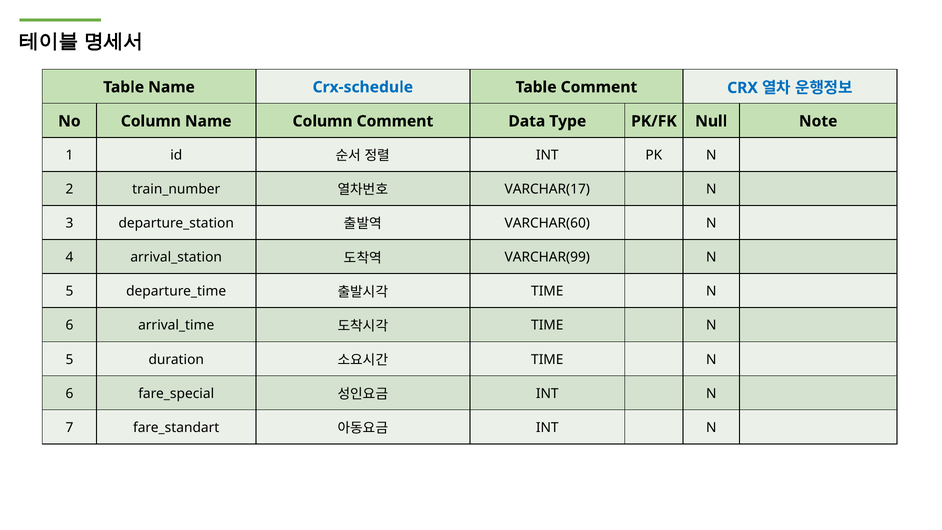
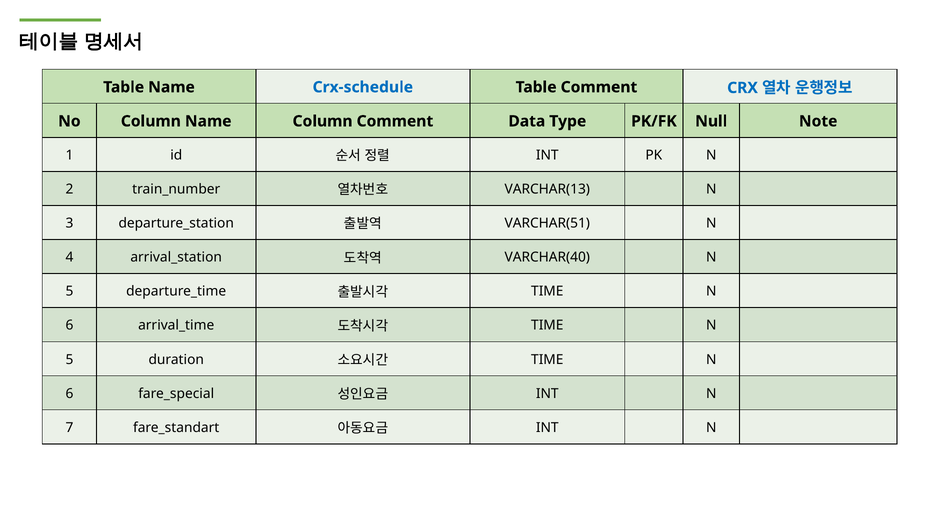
VARCHAR(17: VARCHAR(17 -> VARCHAR(13
VARCHAR(60: VARCHAR(60 -> VARCHAR(51
VARCHAR(99: VARCHAR(99 -> VARCHAR(40
